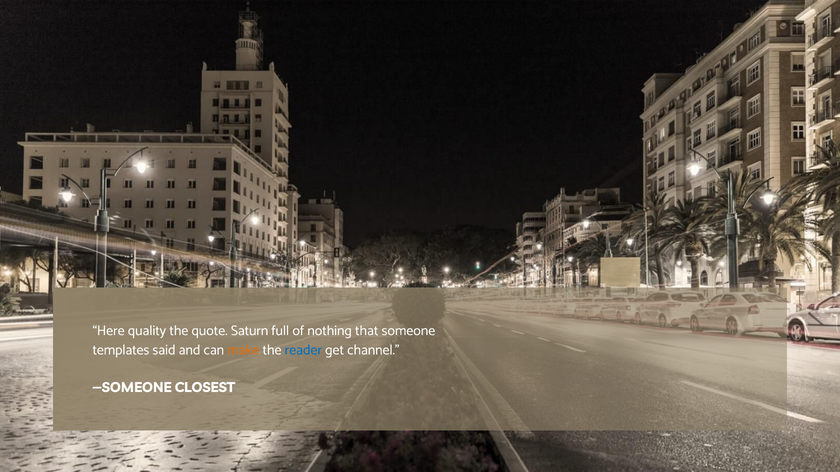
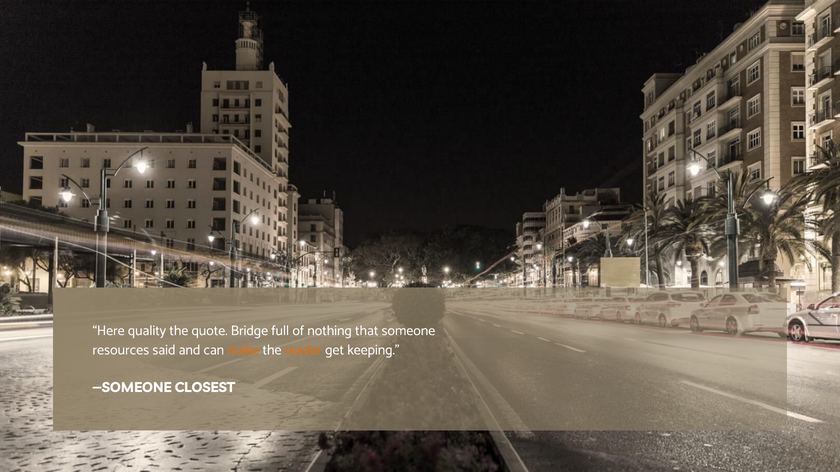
Saturn: Saturn -> Bridge
templates: templates -> resources
reader colour: blue -> orange
channel: channel -> keeping
